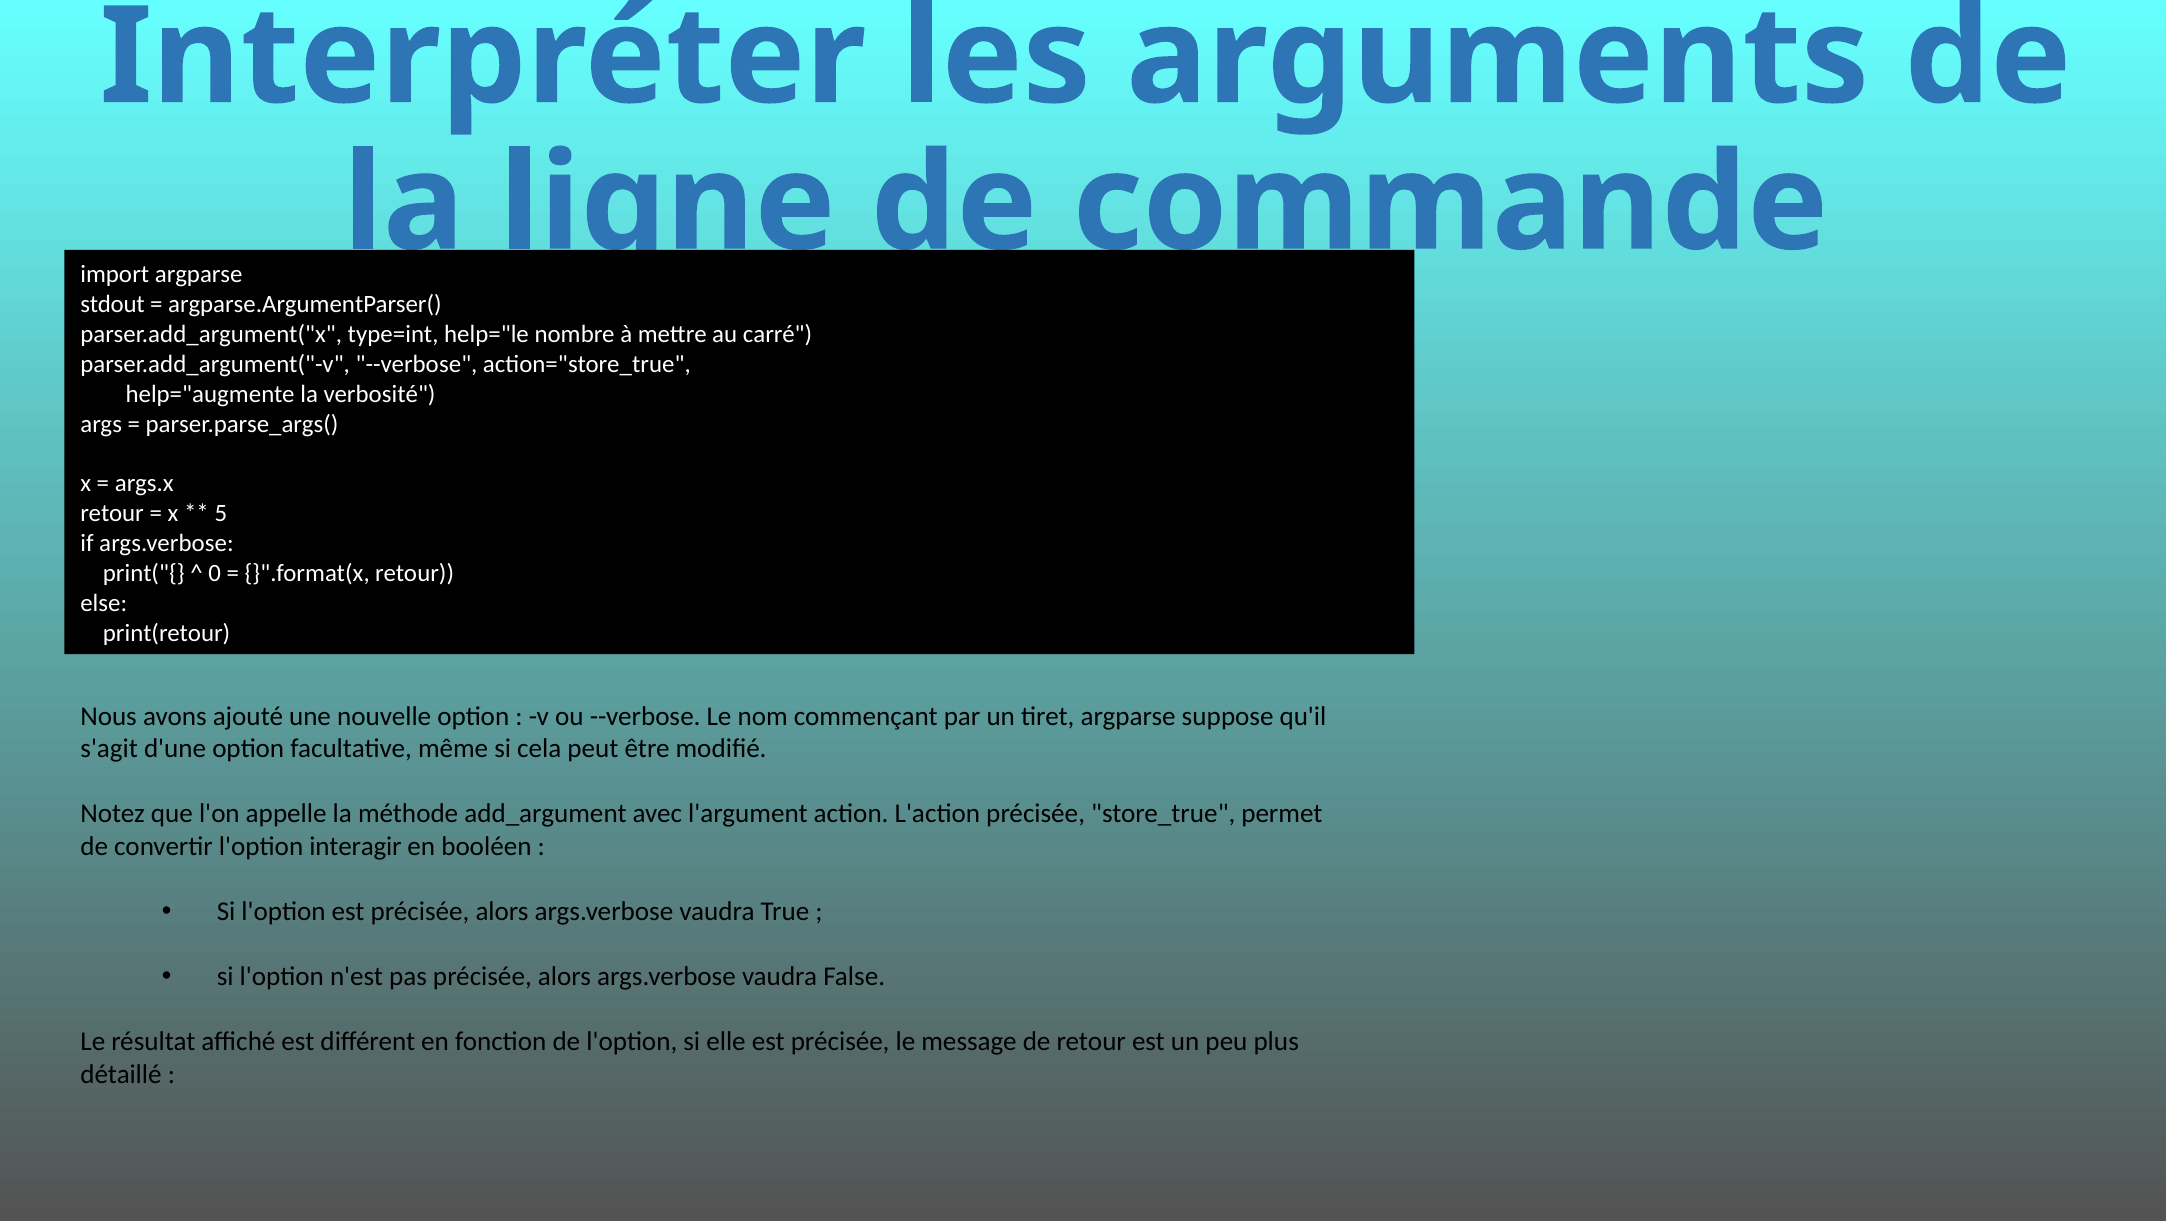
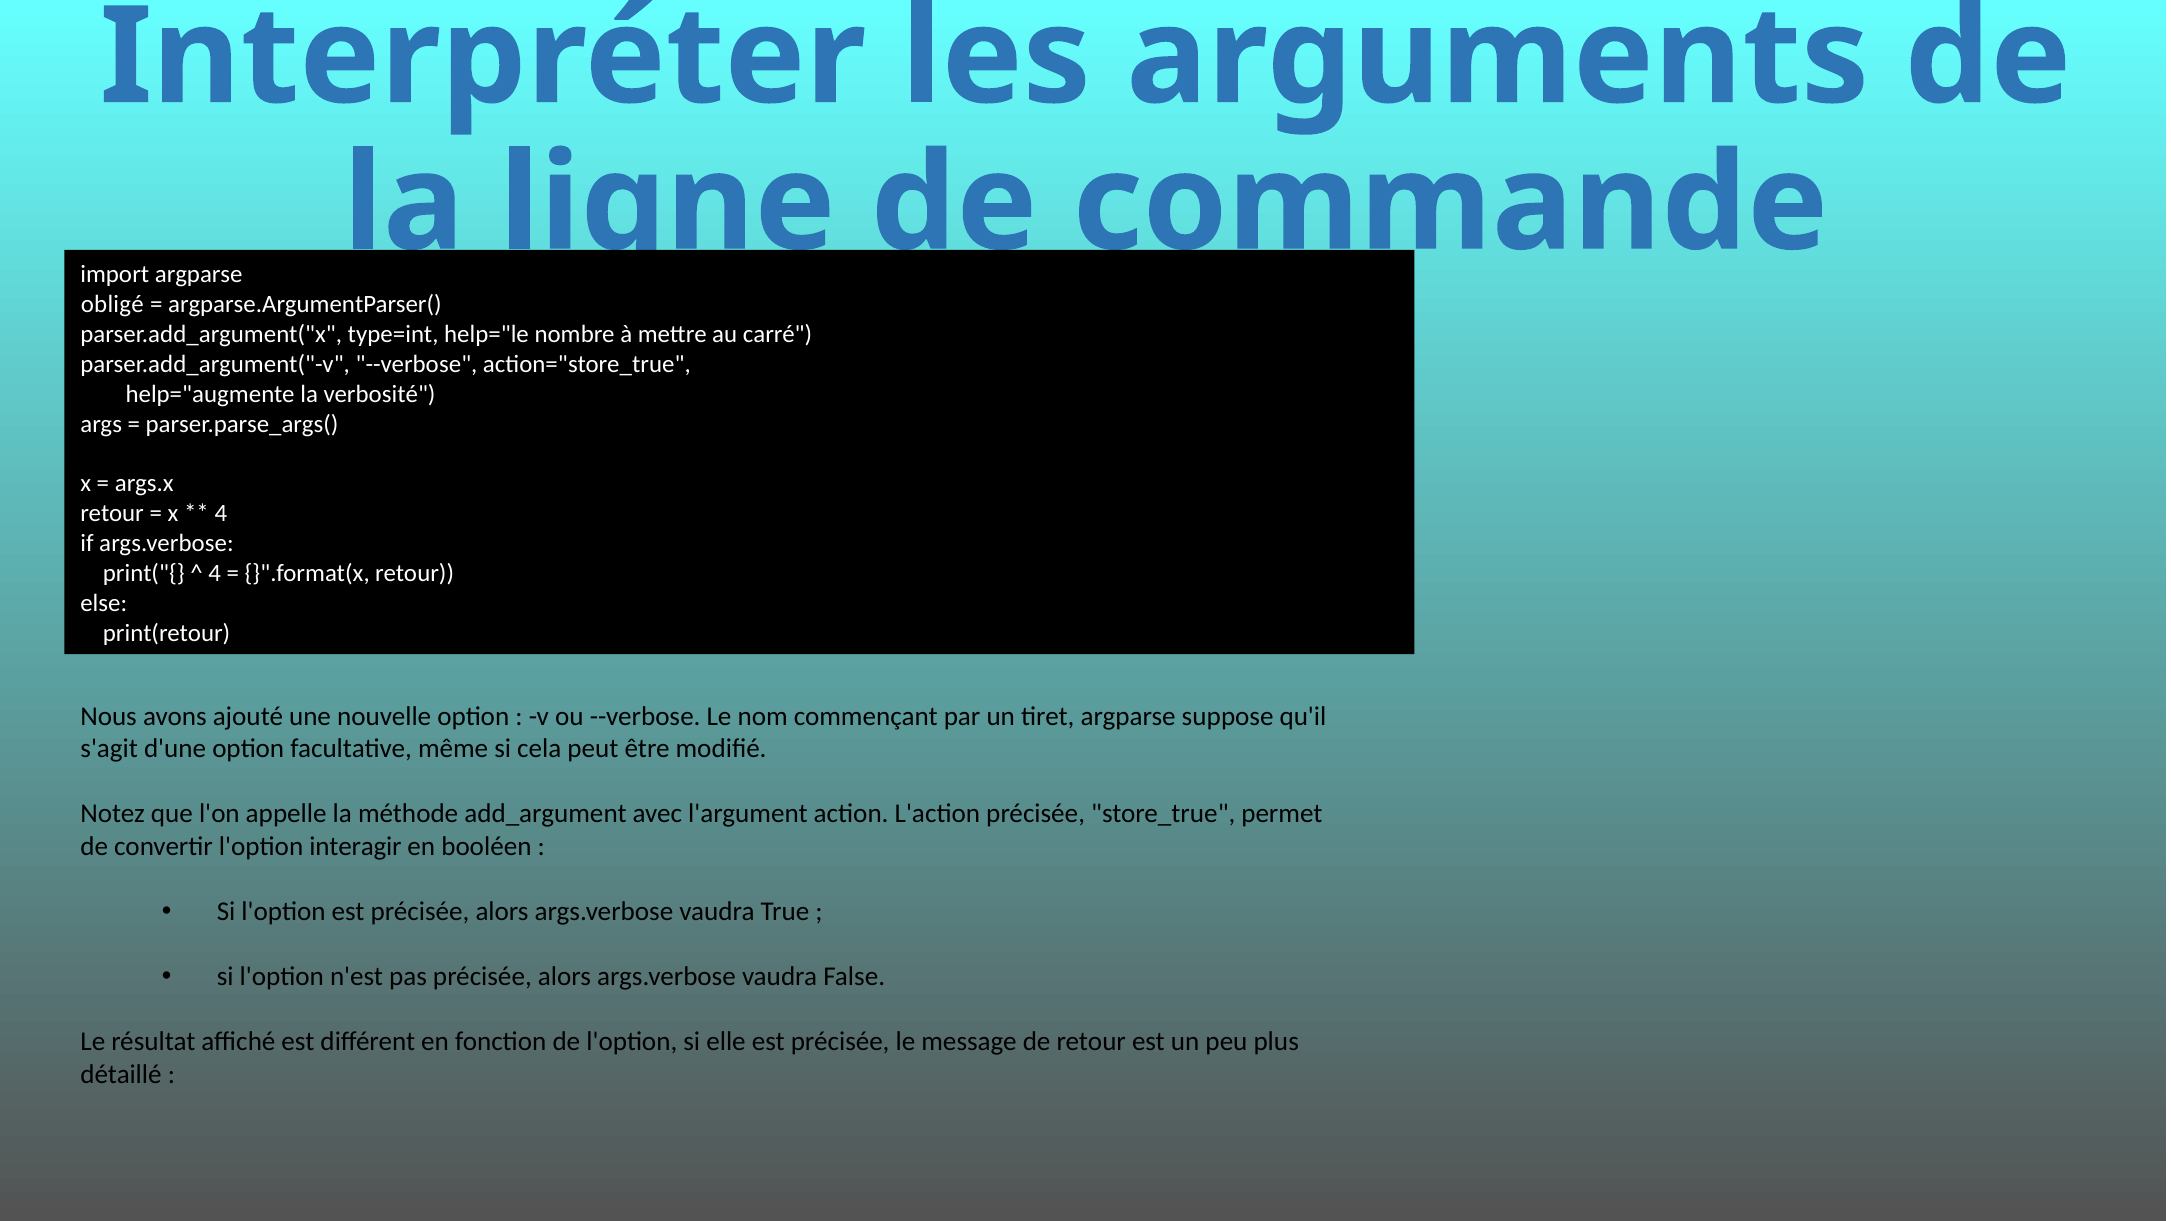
stdout: stdout -> obligé
5 at (221, 514): 5 -> 4
0 at (215, 573): 0 -> 4
